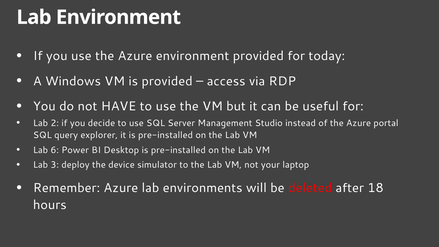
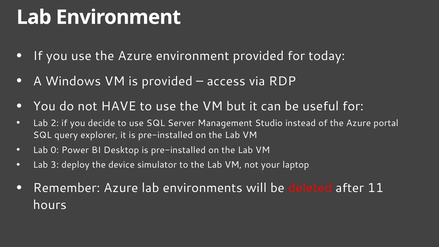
6: 6 -> 0
18: 18 -> 11
